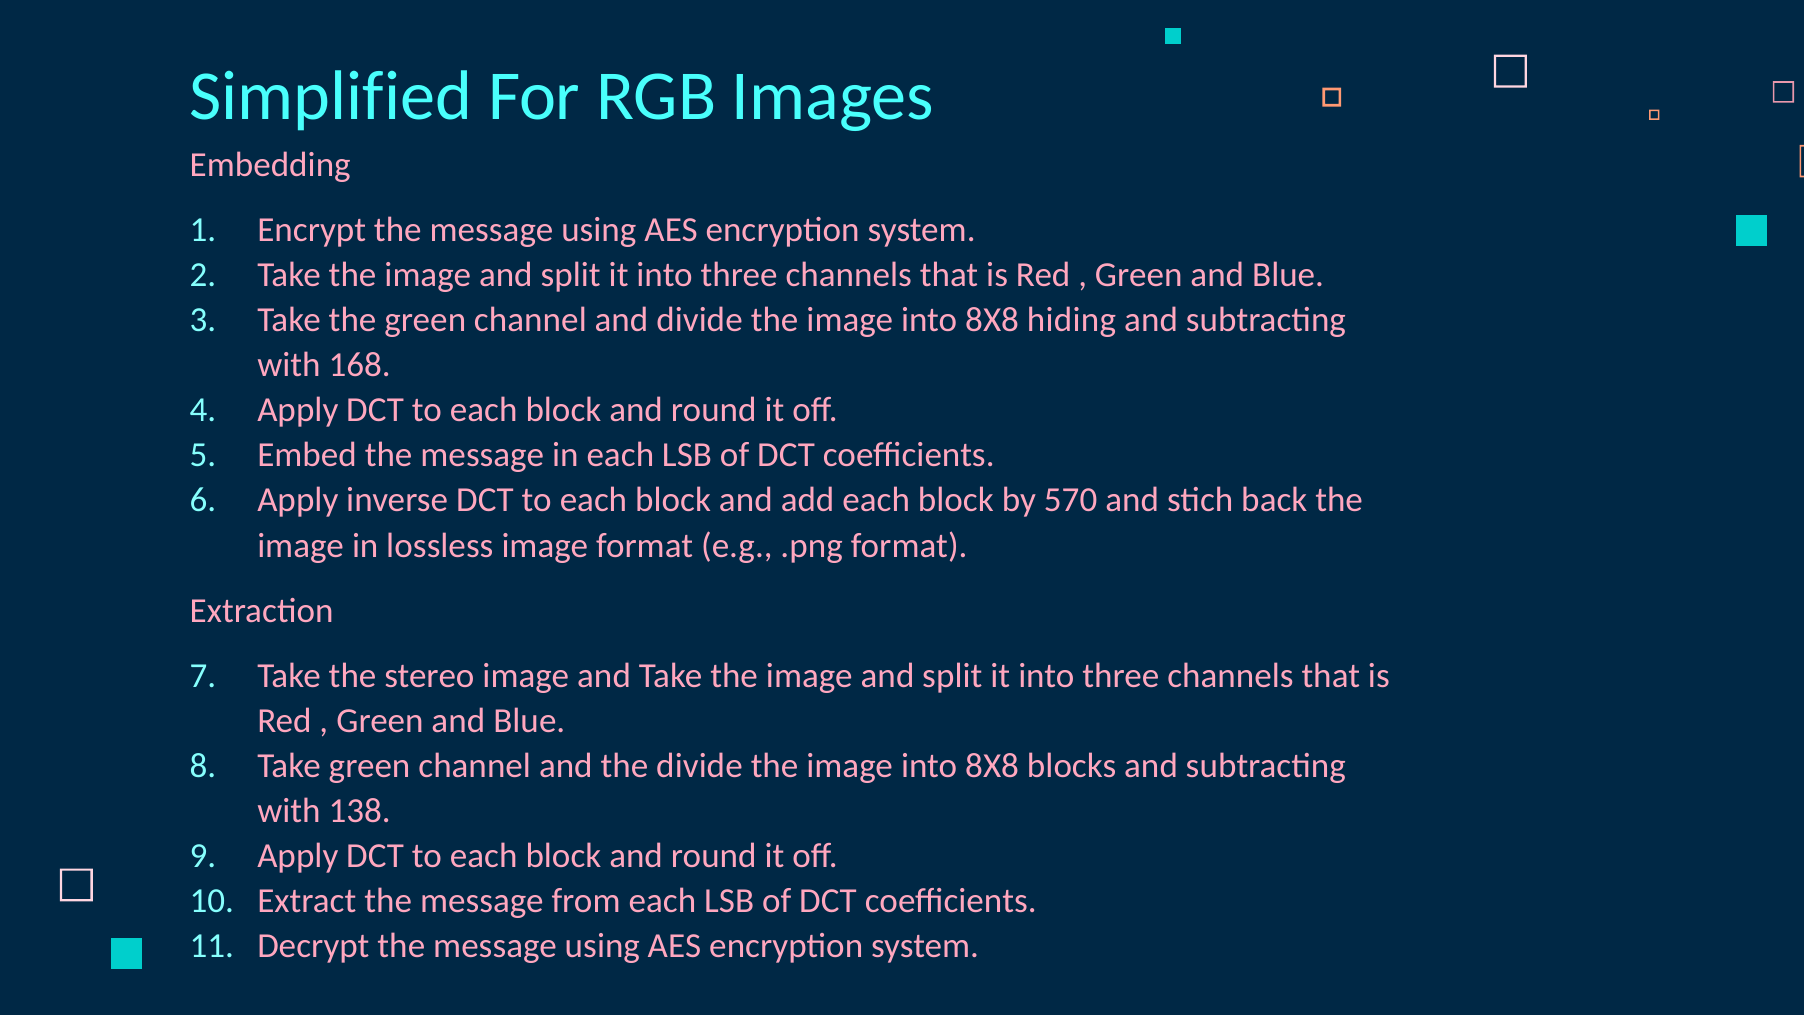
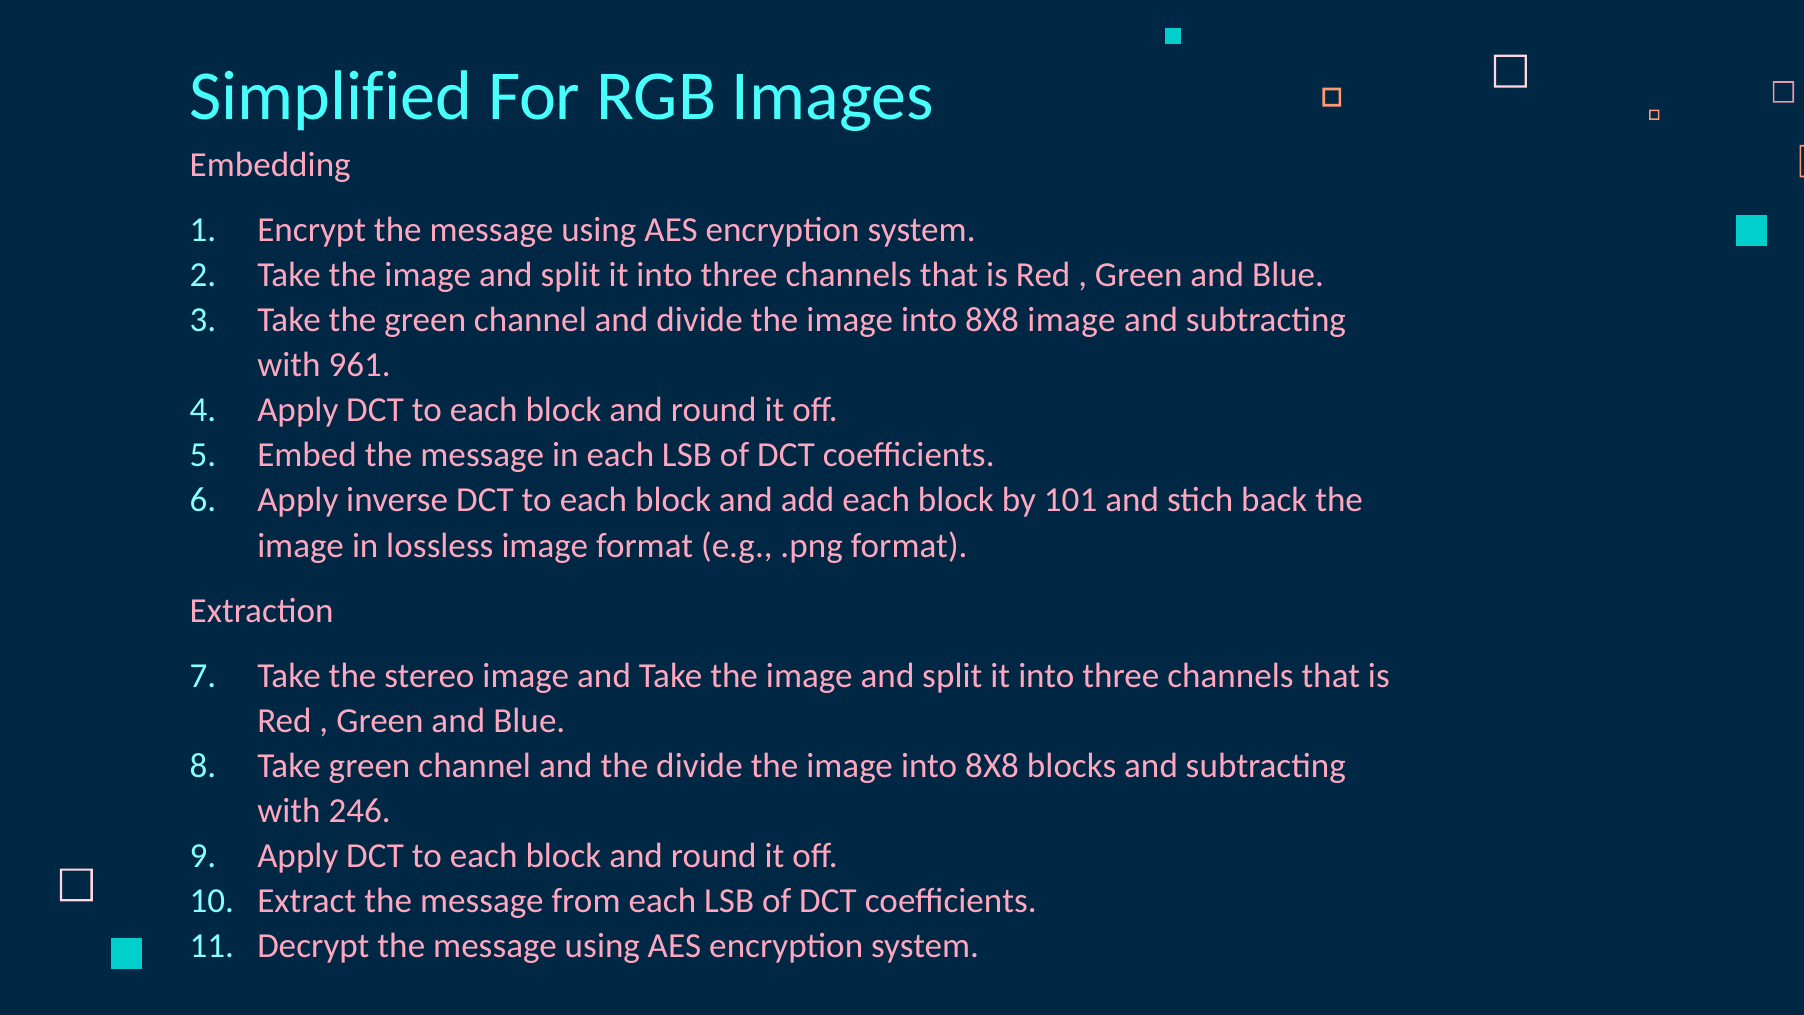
8X8 hiding: hiding -> image
168: 168 -> 961
570: 570 -> 101
138: 138 -> 246
